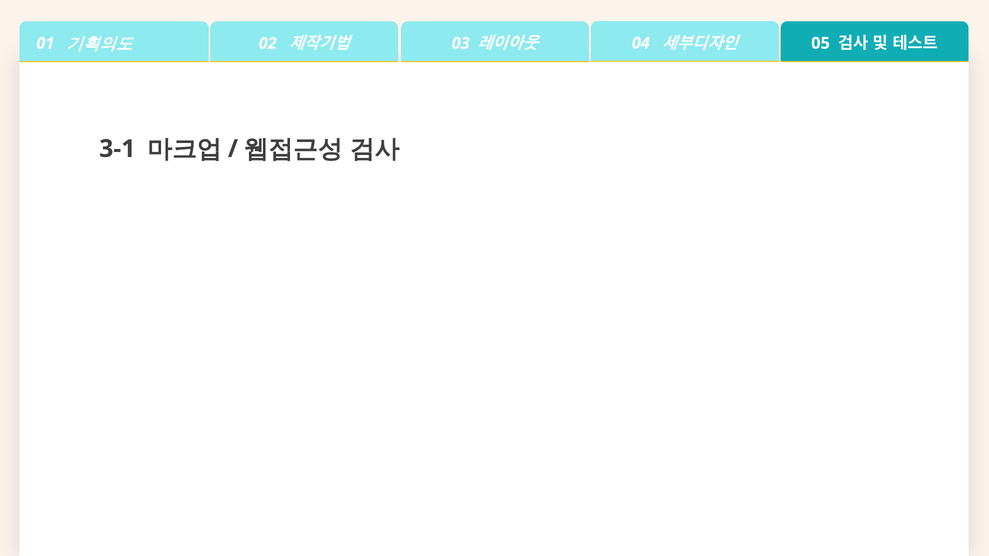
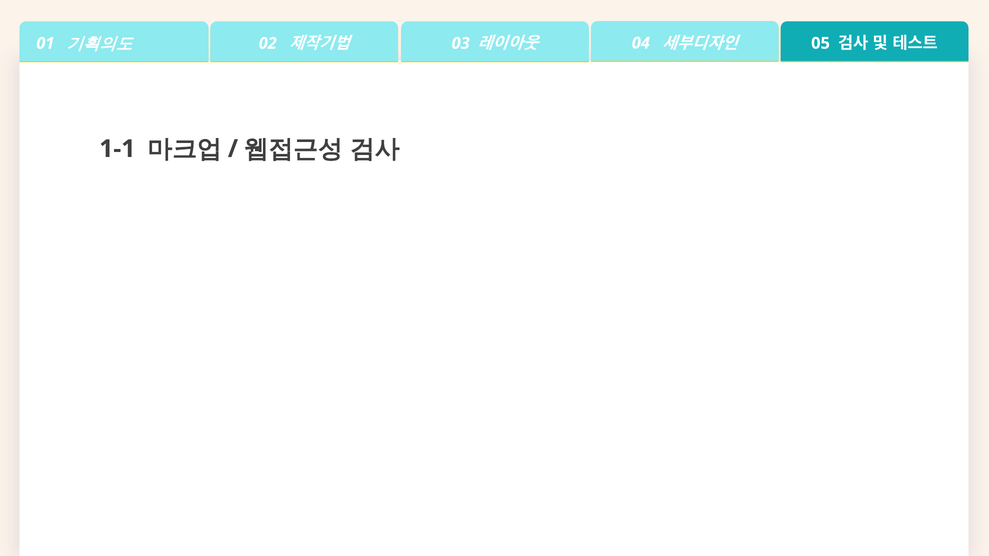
3-1: 3-1 -> 1-1
